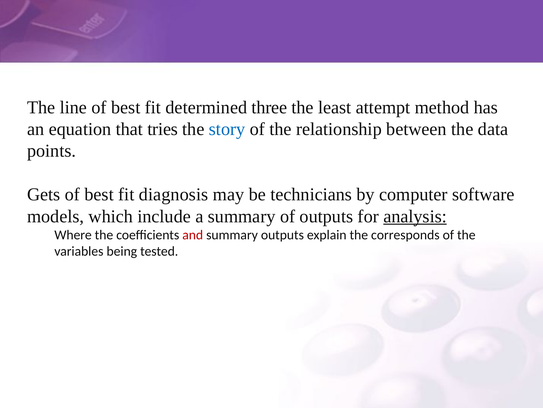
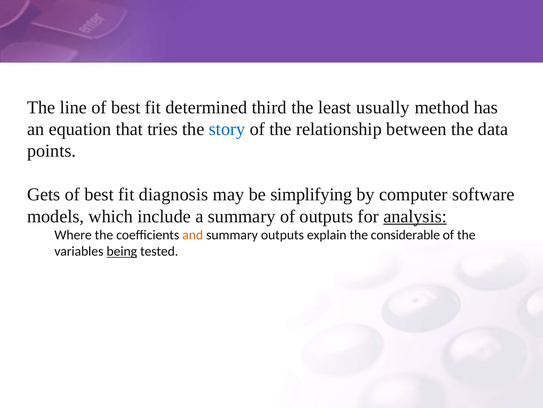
three: three -> third
attempt: attempt -> usually
technicians: technicians -> simplifying
and colour: red -> orange
corresponds: corresponds -> considerable
being underline: none -> present
